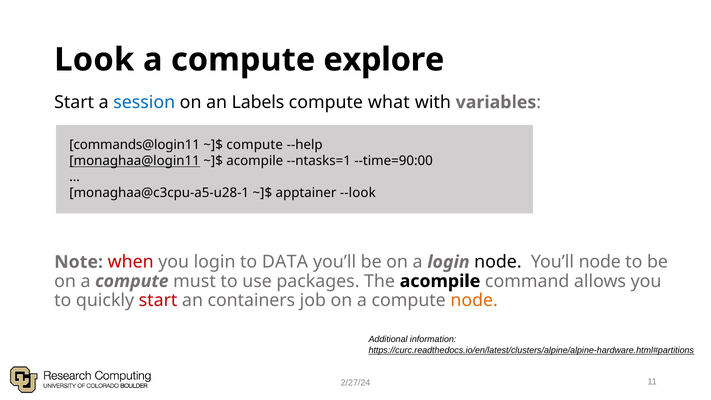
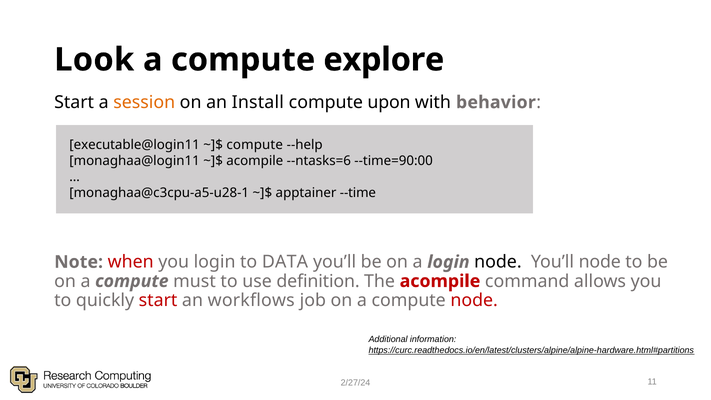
session colour: blue -> orange
Labels: Labels -> Install
what: what -> upon
variables: variables -> behavior
commands@login11: commands@login11 -> executable@login11
monaghaa@login11 underline: present -> none
--ntasks=1: --ntasks=1 -> --ntasks=6
--look: --look -> --time
packages: packages -> definition
acompile at (440, 281) colour: black -> red
containers: containers -> workflows
node at (474, 300) colour: orange -> red
